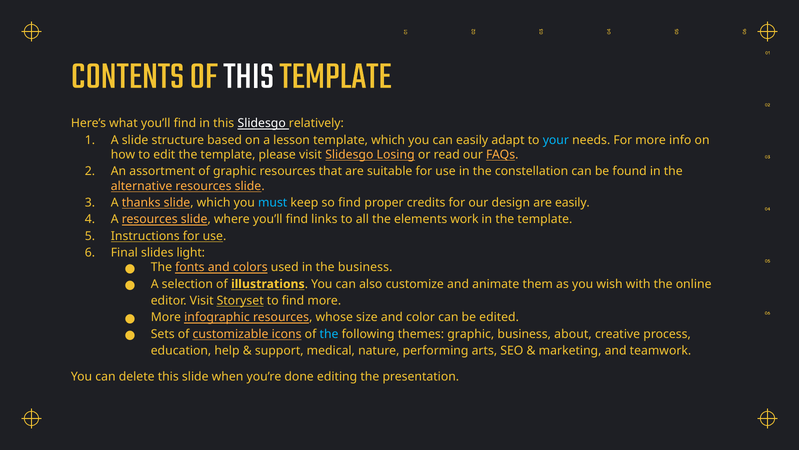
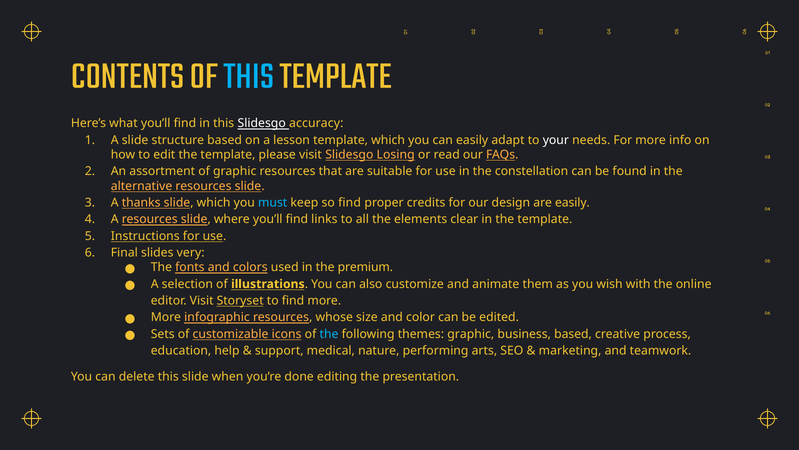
THIS at (249, 75) colour: white -> light blue
relatively: relatively -> accuracy
your colour: light blue -> white
work: work -> clear
light: light -> very
the business: business -> premium
business about: about -> based
